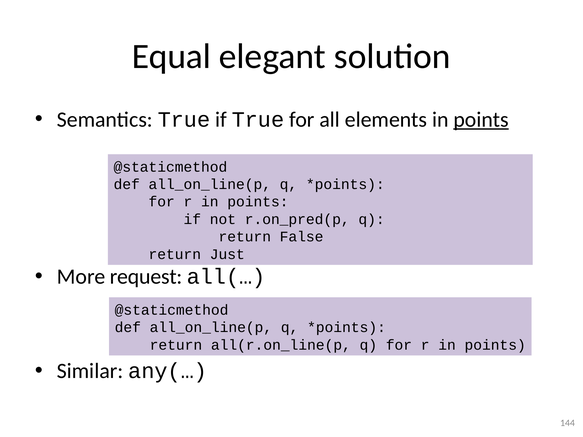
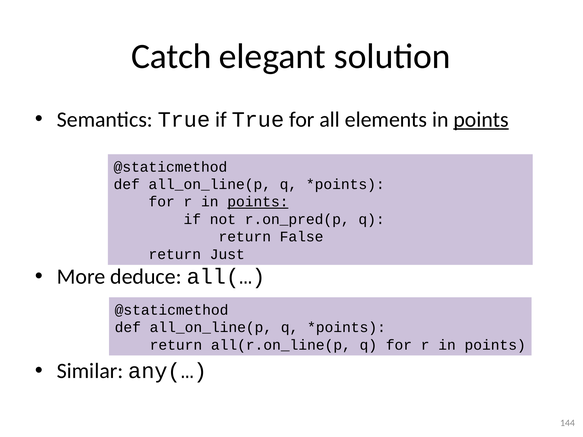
Equal: Equal -> Catch
points at (258, 202) underline: none -> present
request: request -> deduce
